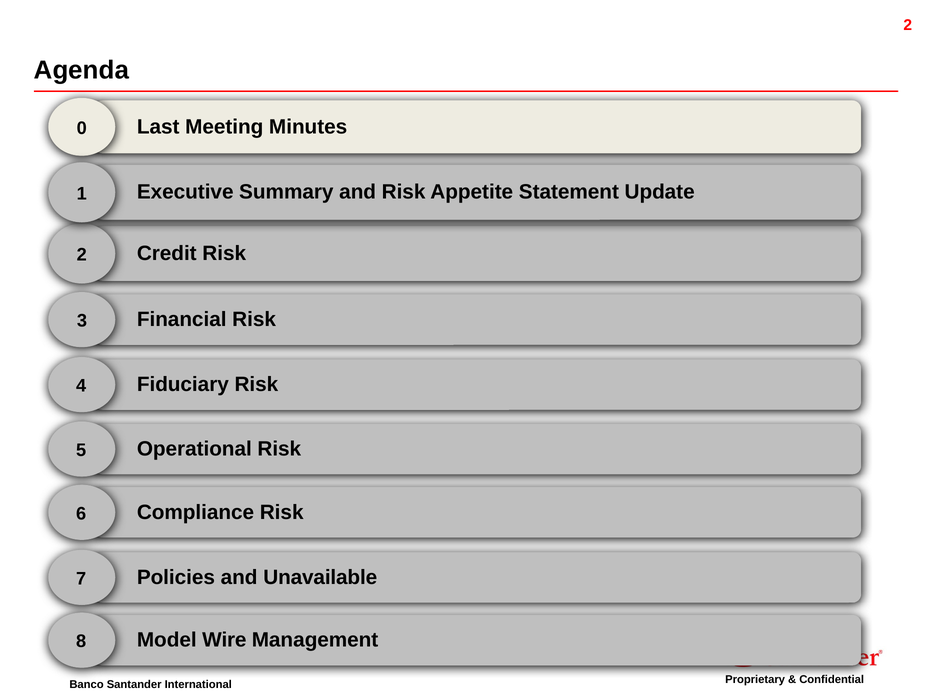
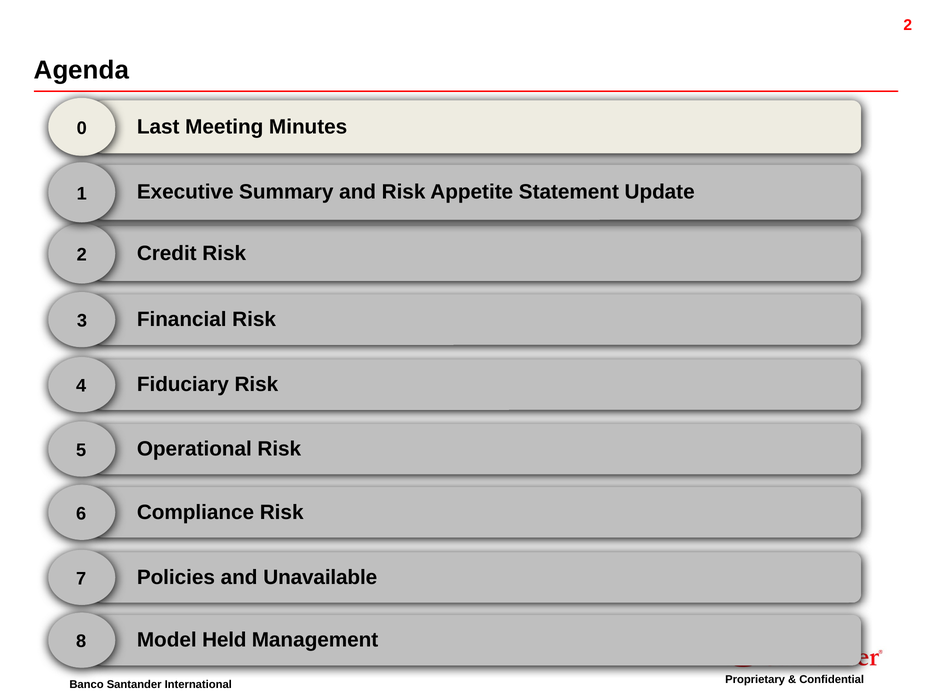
Wire: Wire -> Held
